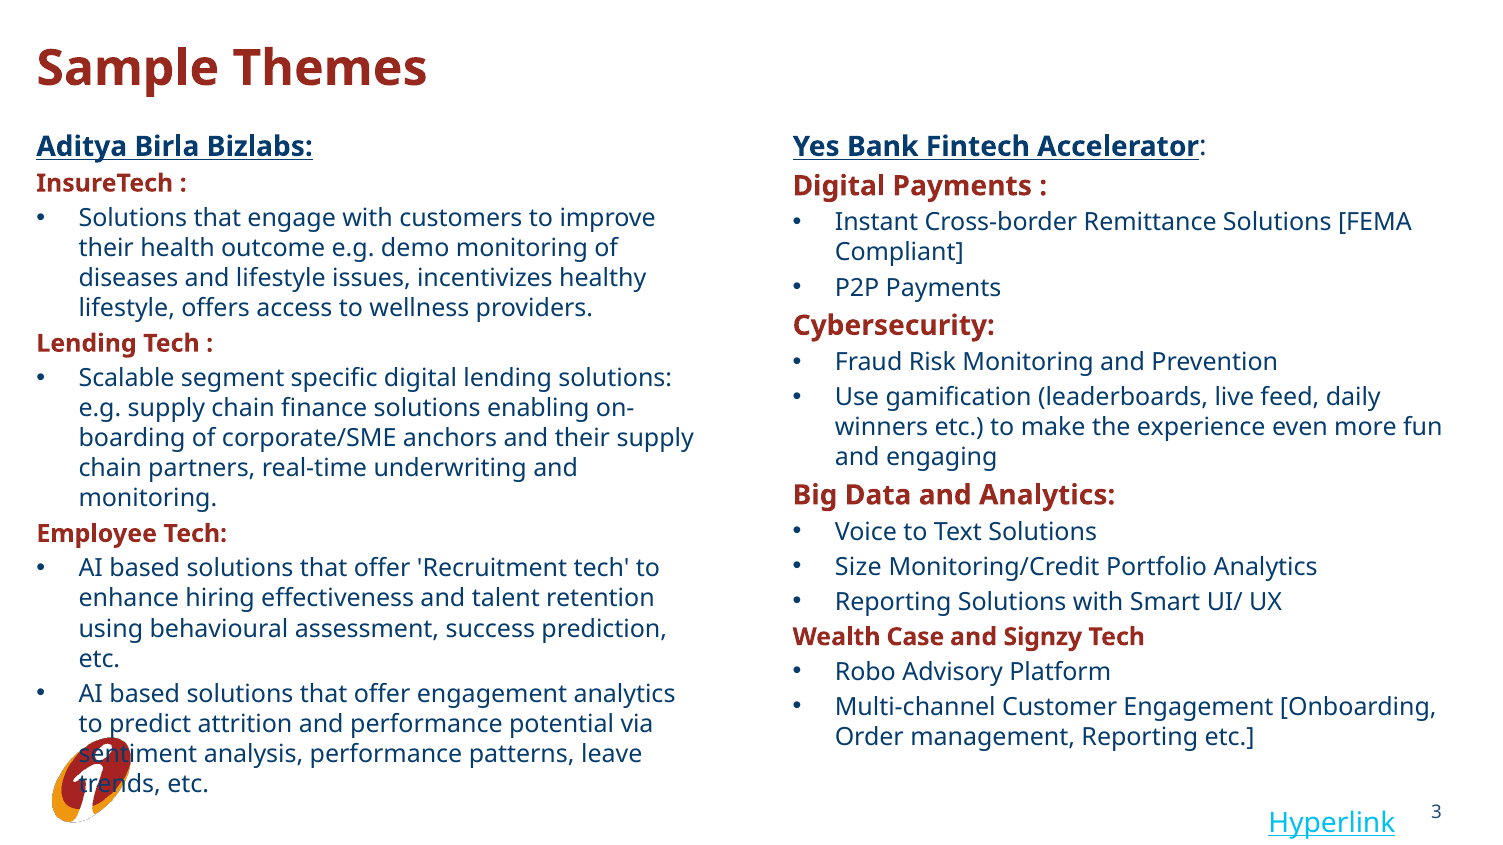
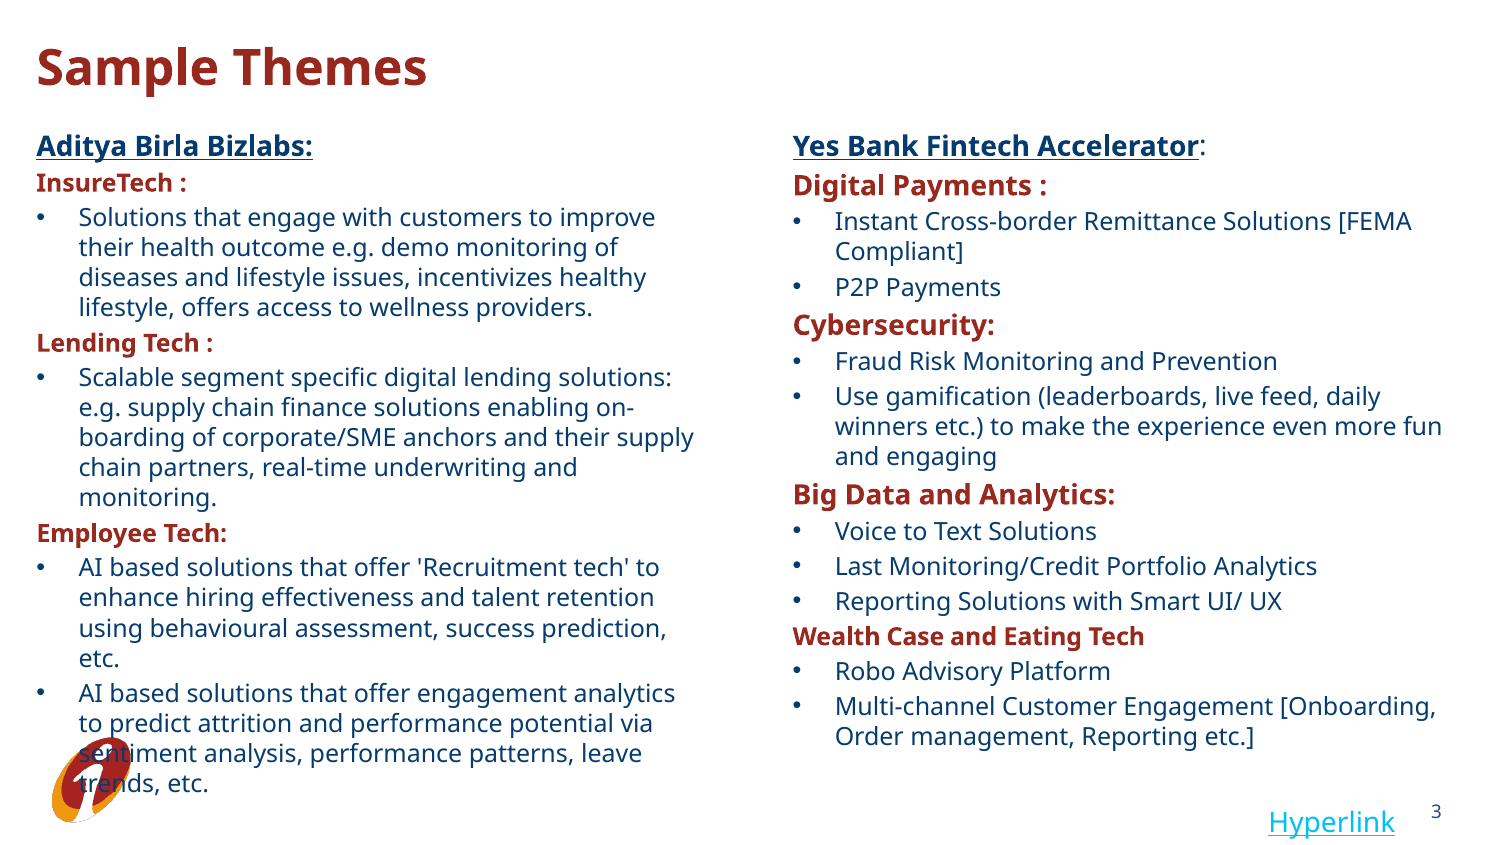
Size: Size -> Last
Signzy: Signzy -> Eating
